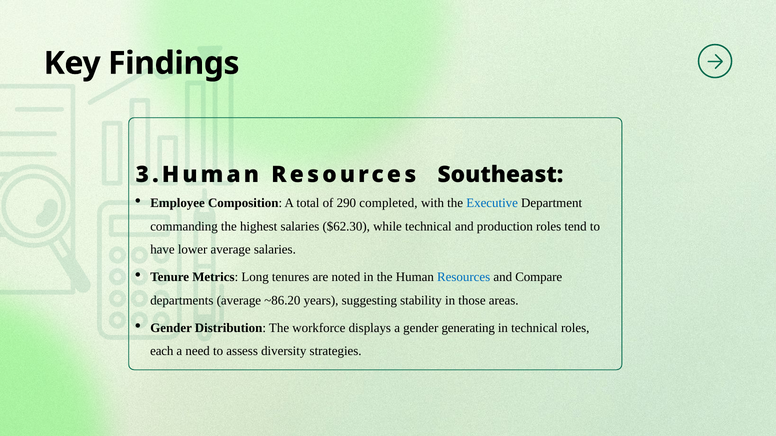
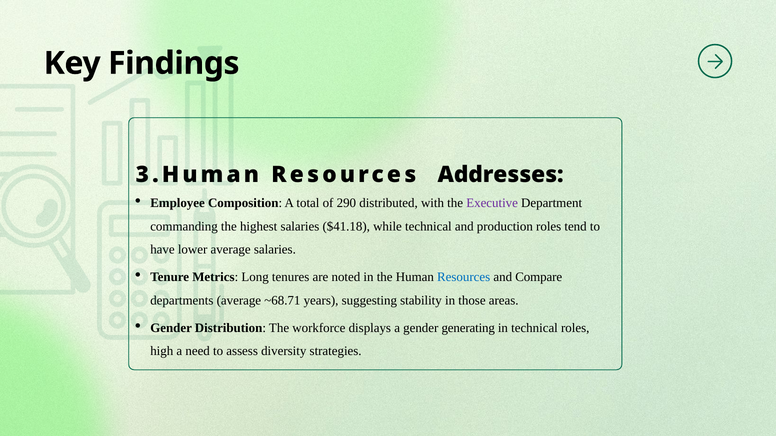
Southeast: Southeast -> Addresses
completed: completed -> distributed
Executive colour: blue -> purple
$62.30: $62.30 -> $41.18
~86.20: ~86.20 -> ~68.71
each: each -> high
